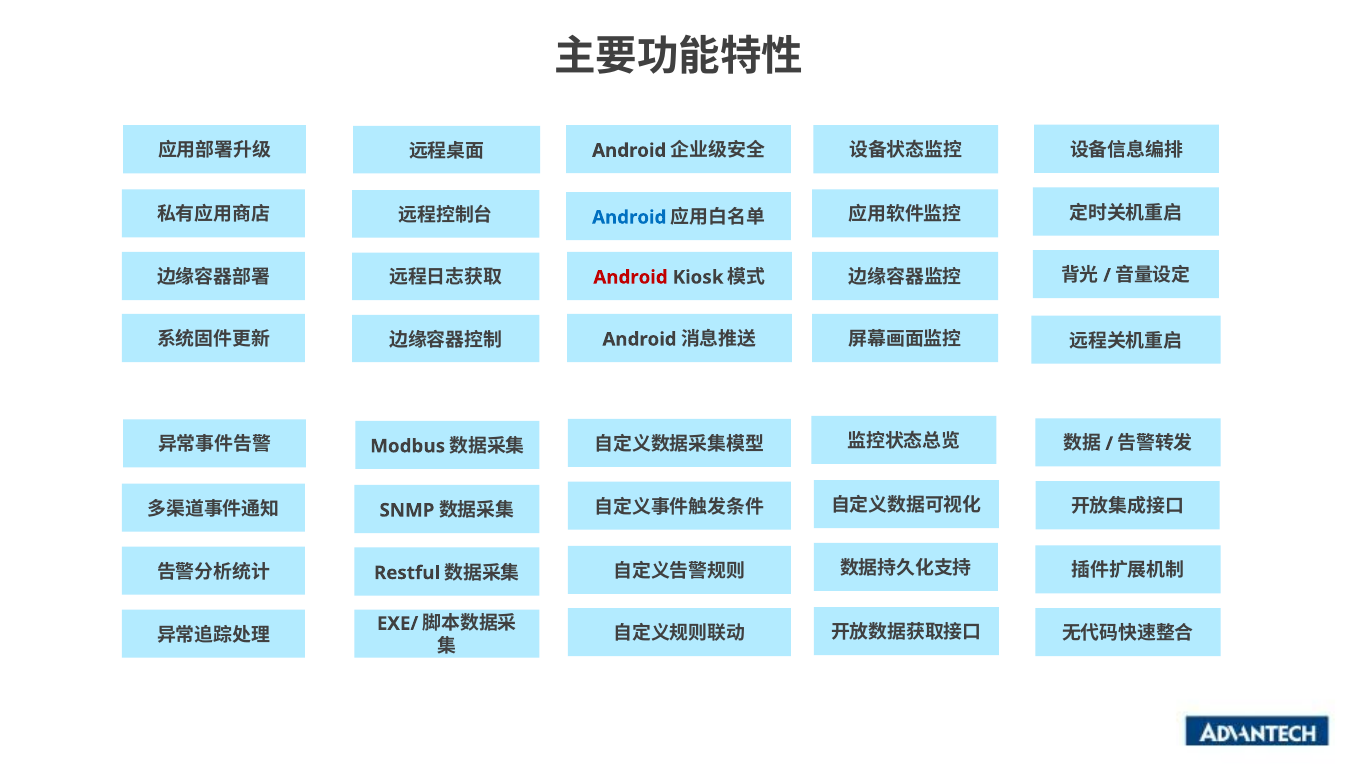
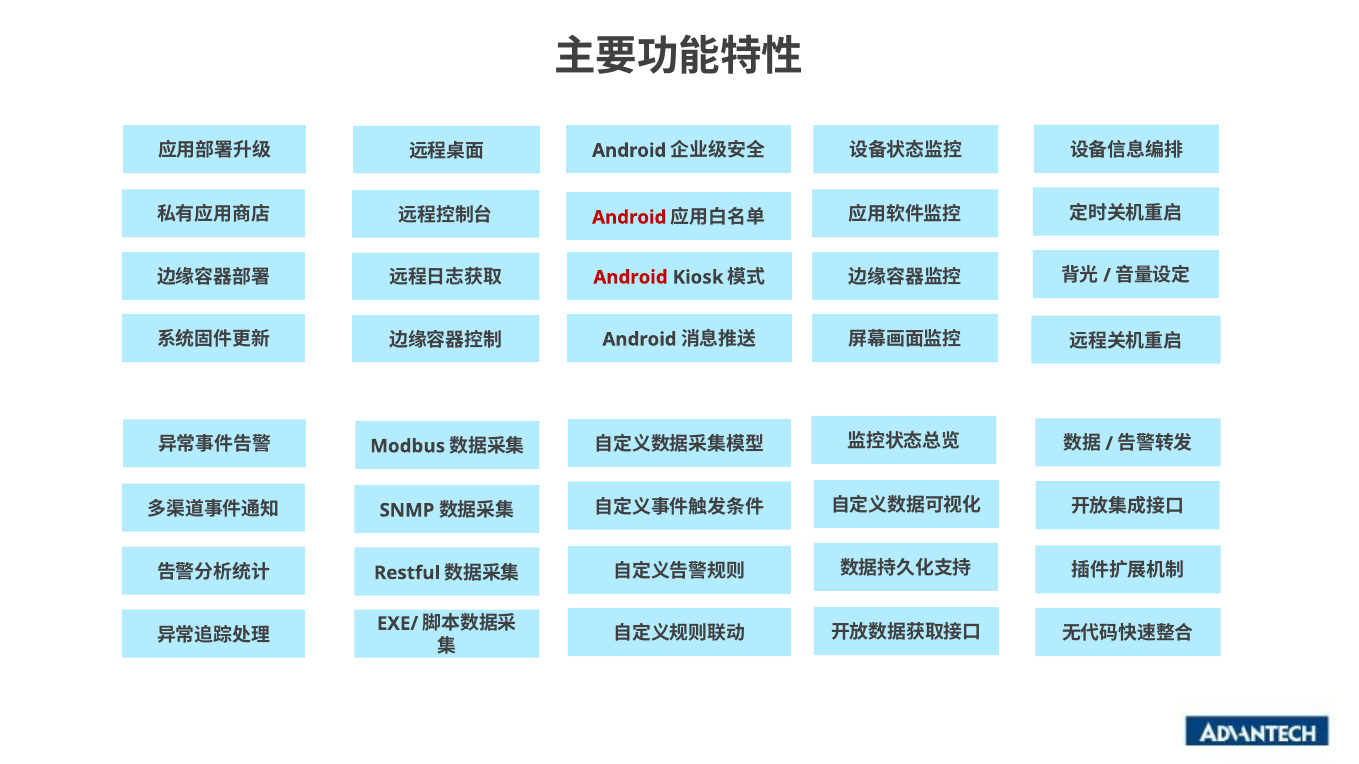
Android at (629, 218) colour: blue -> red
